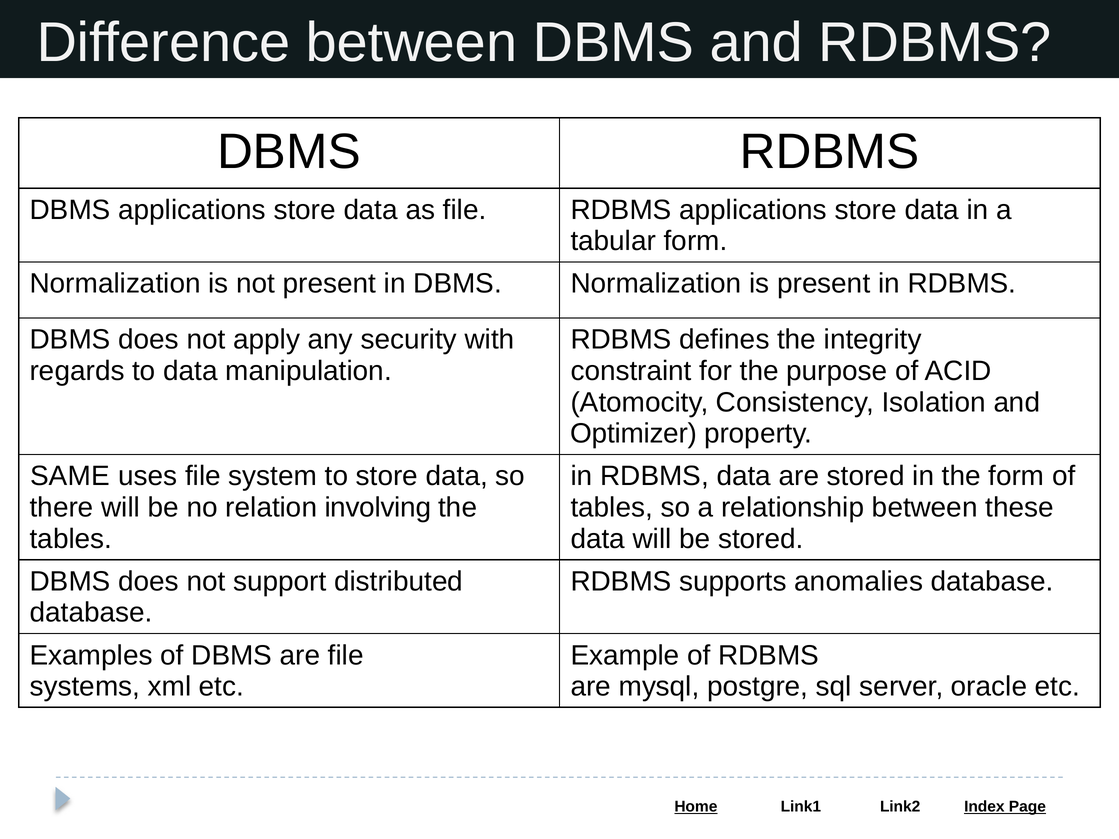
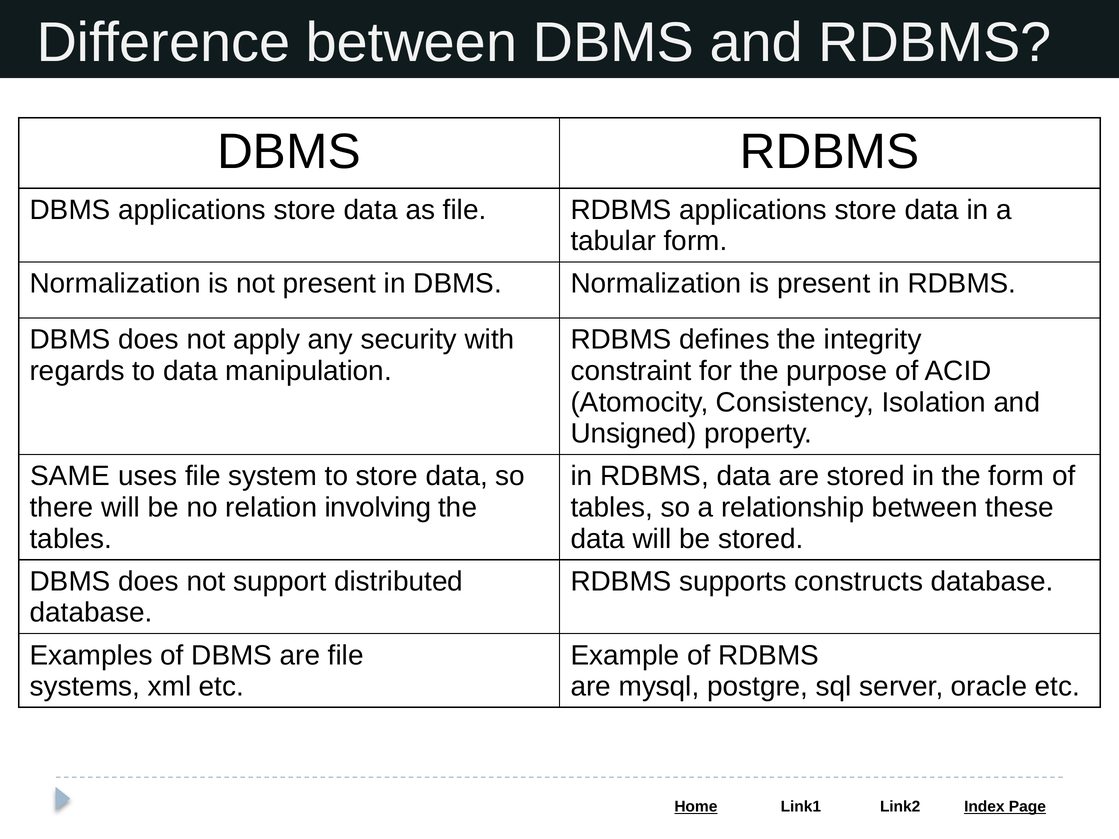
Optimizer: Optimizer -> Unsigned
anomalies: anomalies -> constructs
